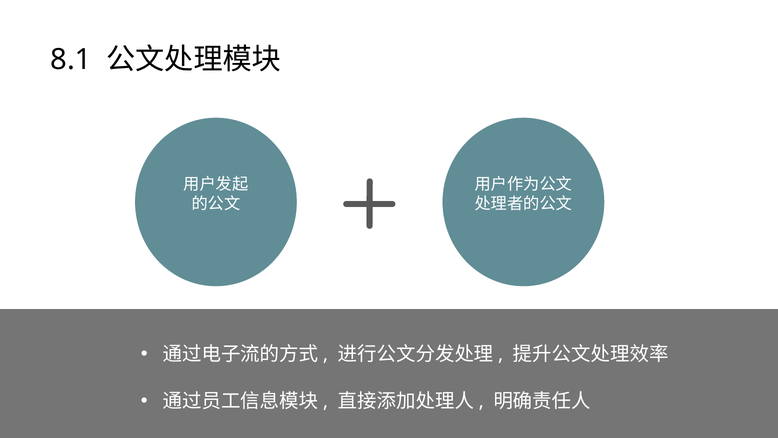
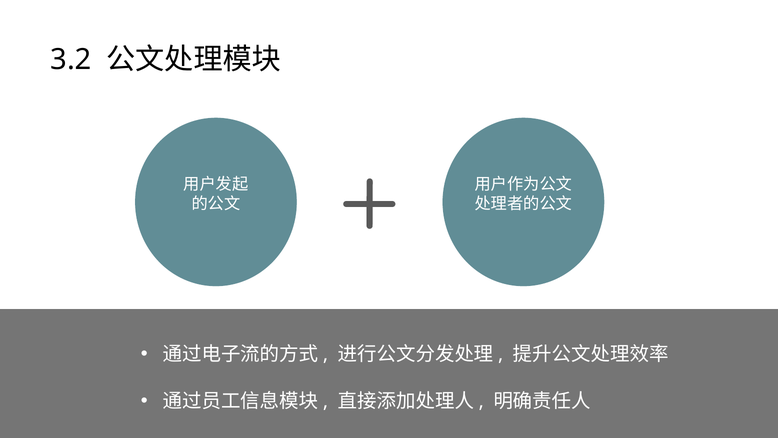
8.1: 8.1 -> 3.2
